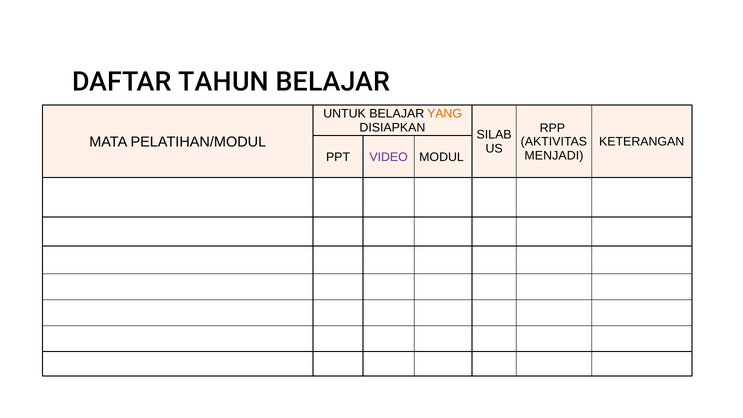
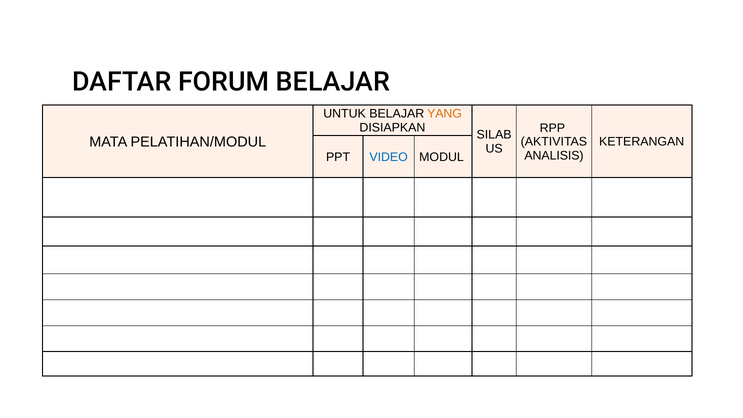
TAHUN: TAHUN -> FORUM
MENJADI: MENJADI -> ANALISIS
VIDEO colour: purple -> blue
